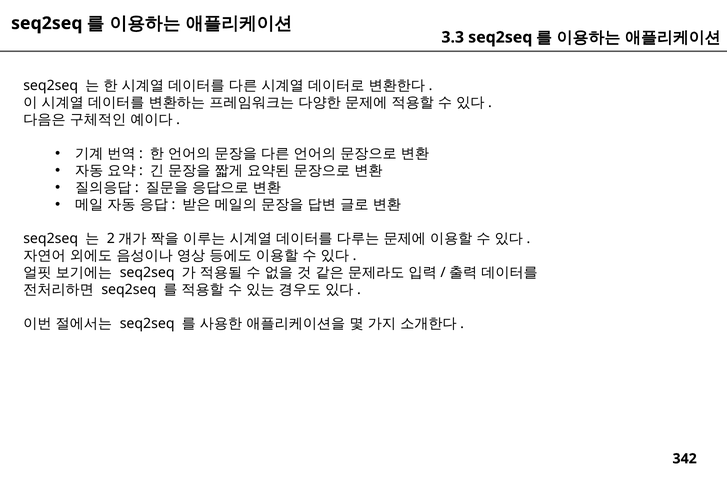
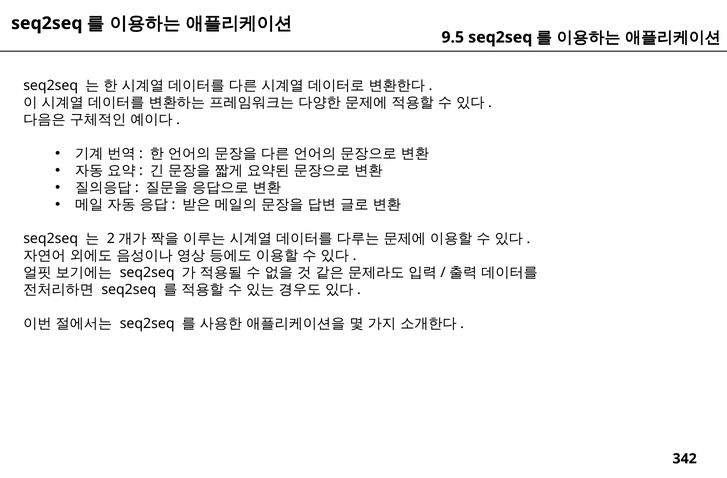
3.3: 3.3 -> 9.5
